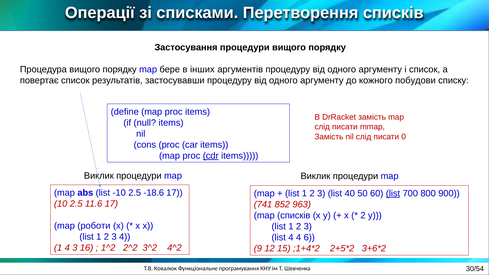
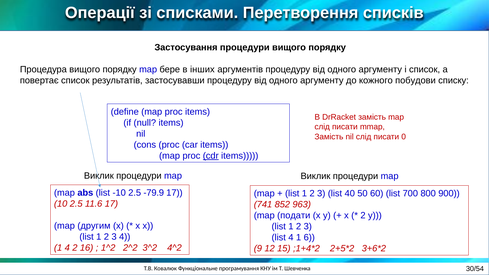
-18.6: -18.6 -> -79.9
list at (393, 193) underline: present -> none
map списків: списків -> подати
роботи: роботи -> другим
list 4 4: 4 -> 1
4 3: 3 -> 2
